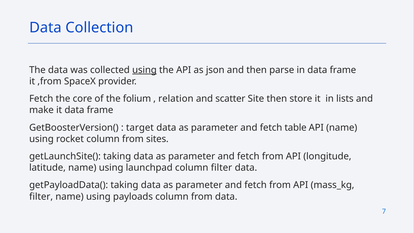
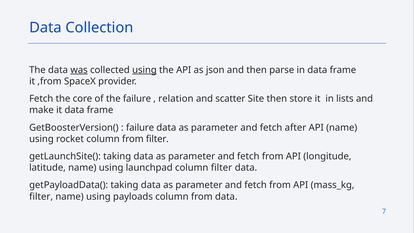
was underline: none -> present
the folium: folium -> failure
target at (140, 127): target -> failure
table: table -> after
from sites: sites -> filter
